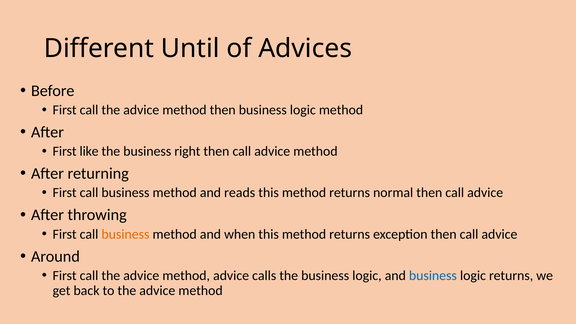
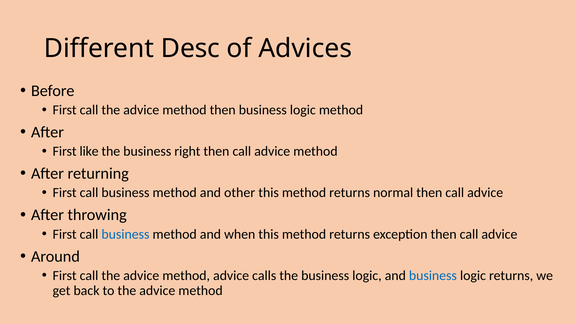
Until: Until -> Desc
reads: reads -> other
business at (125, 234) colour: orange -> blue
